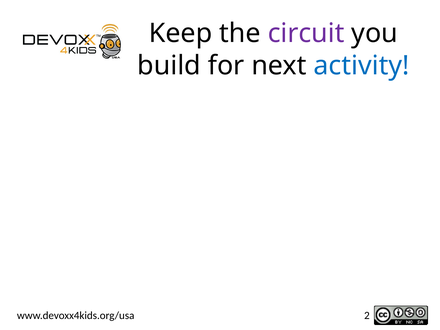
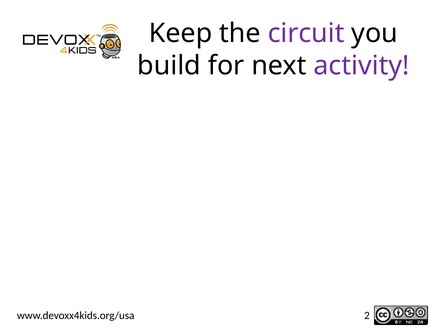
activity colour: blue -> purple
